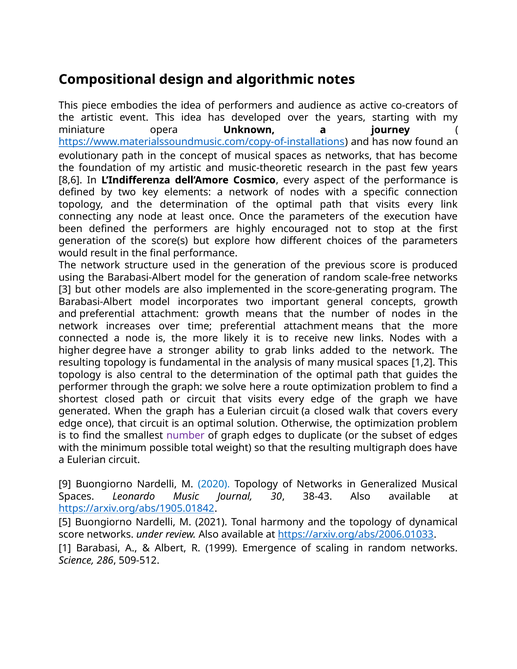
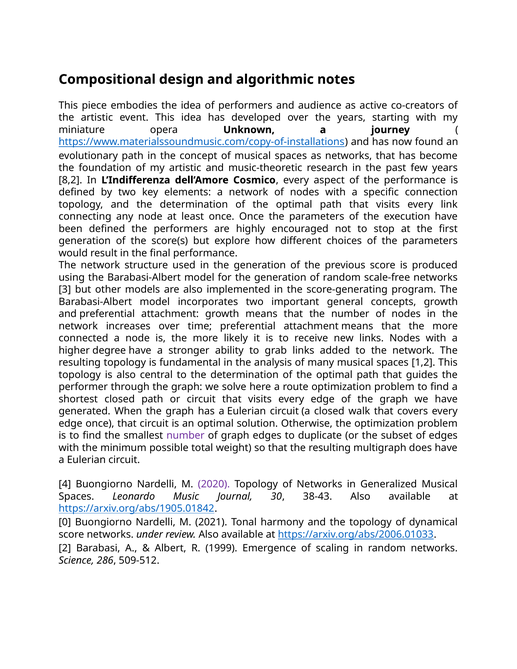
8,6: 8,6 -> 8,2
9: 9 -> 4
2020 colour: blue -> purple
5: 5 -> 0
1: 1 -> 2
